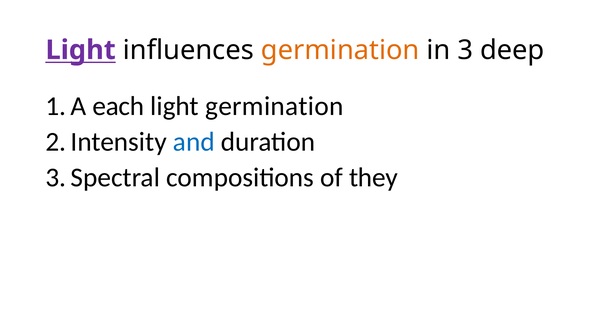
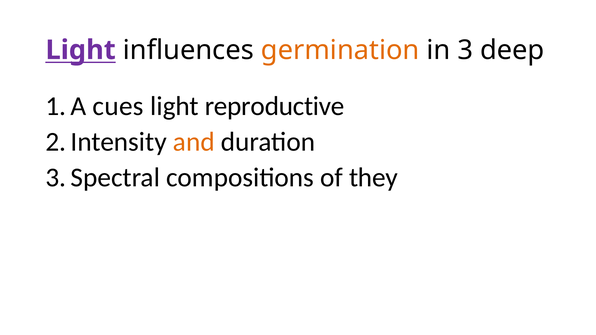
each: each -> cues
light germination: germination -> reproductive
and colour: blue -> orange
